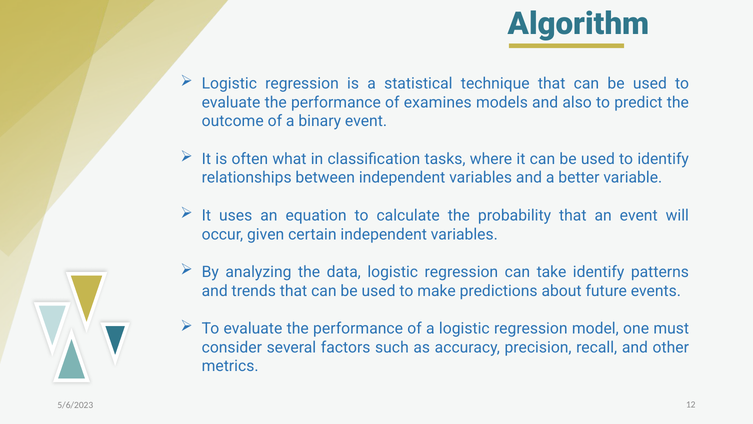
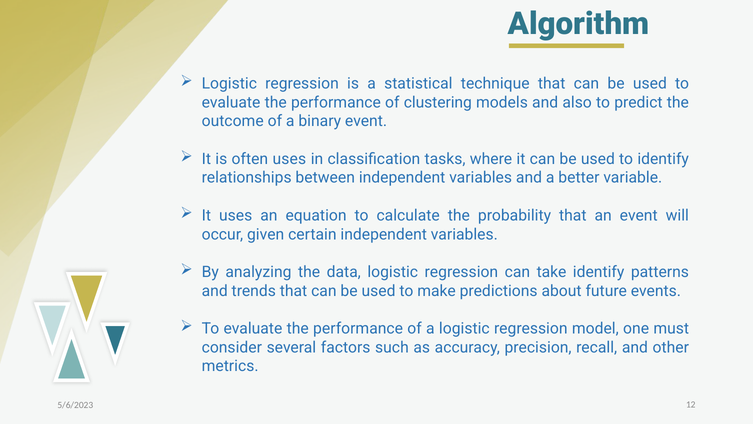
examines: examines -> clustering
often what: what -> uses
